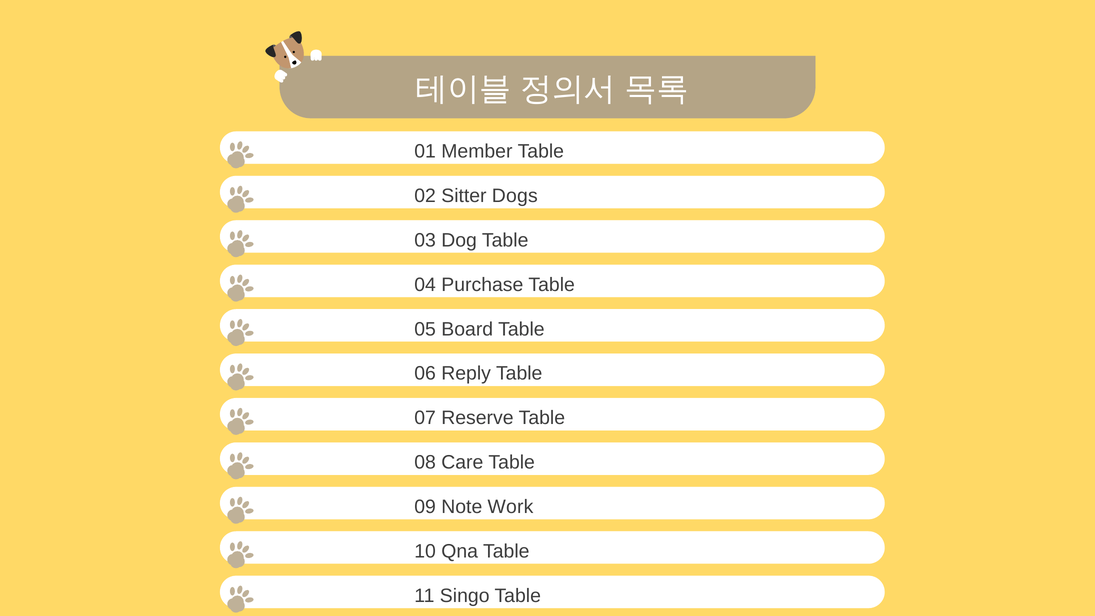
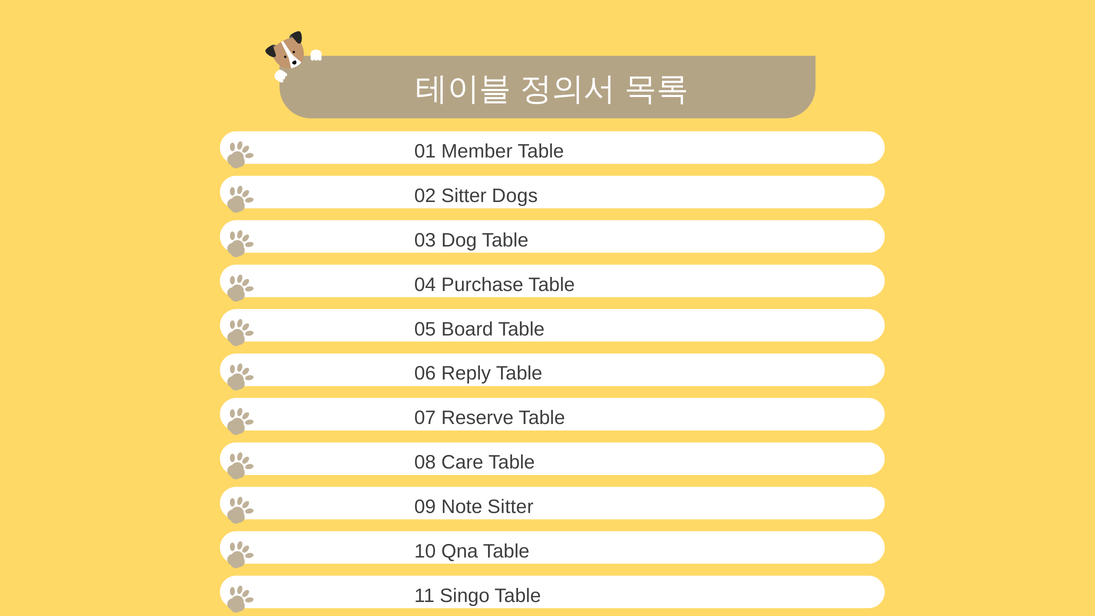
Note Work: Work -> Sitter
